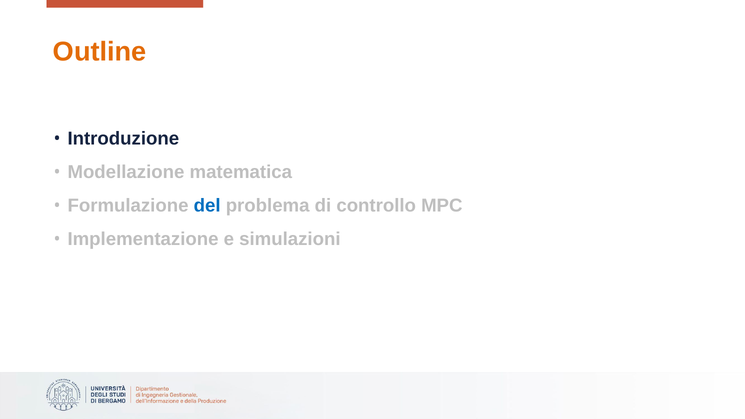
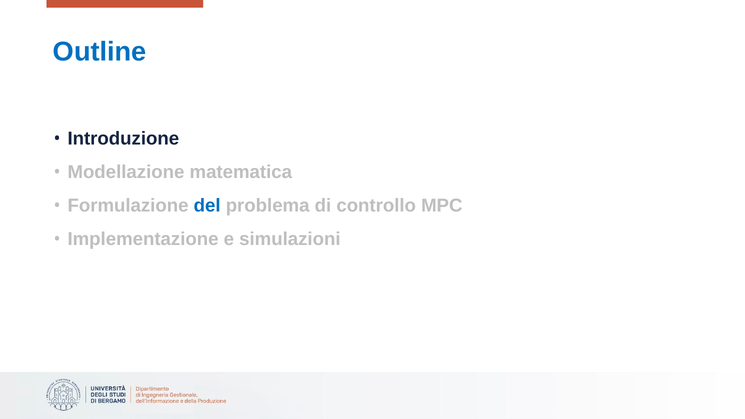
Outline colour: orange -> blue
